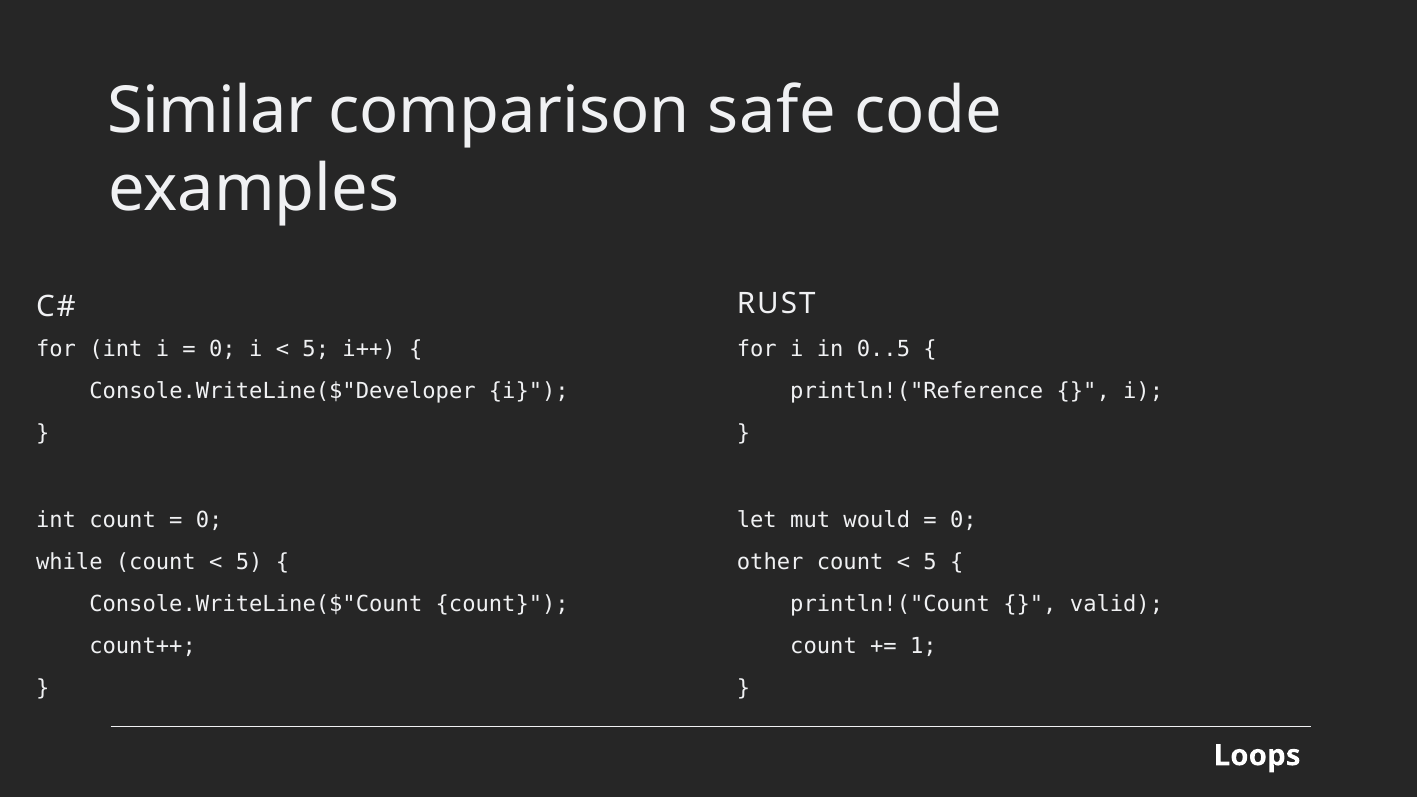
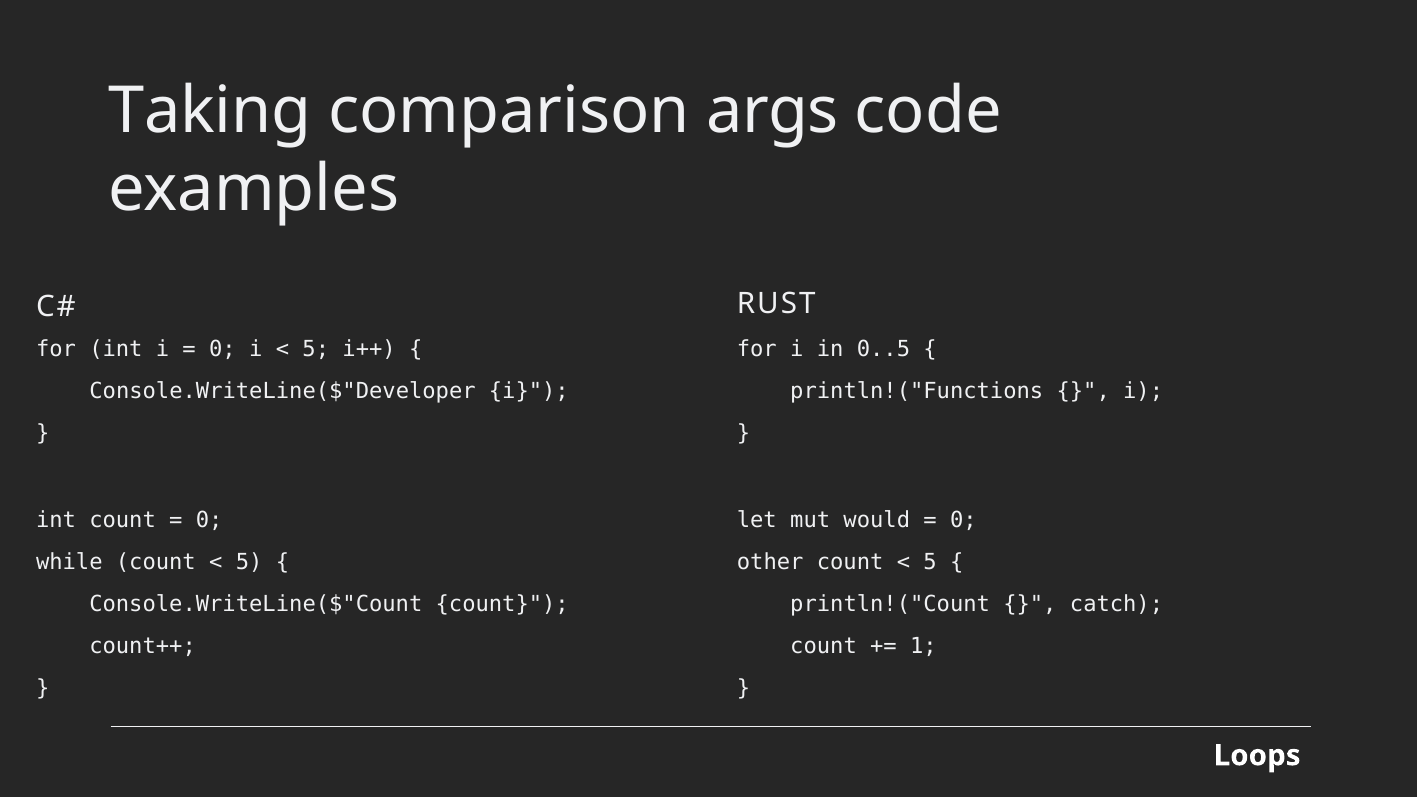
Similar: Similar -> Taking
safe: safe -> args
println!("Reference: println!("Reference -> println!("Functions
valid: valid -> catch
